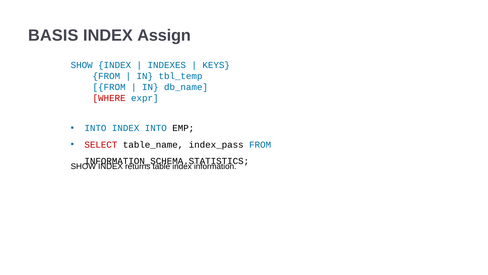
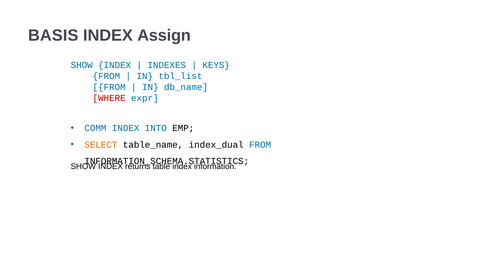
tbl_temp: tbl_temp -> tbl_list
INTO at (95, 128): INTO -> COMM
SELECT colour: red -> orange
index_pass: index_pass -> index_dual
